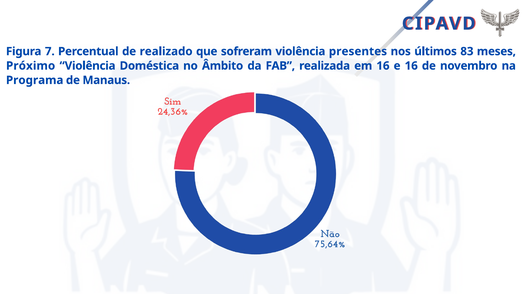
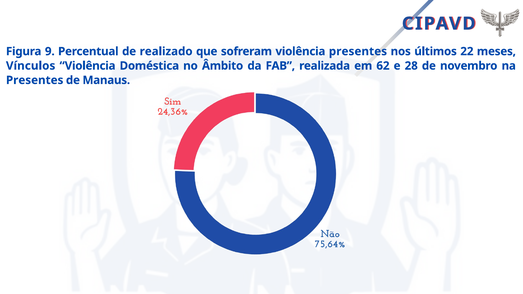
7: 7 -> 9
83: 83 -> 22
Próximo: Próximo -> Vínculos
em 16: 16 -> 62
e 16: 16 -> 28
Programa at (35, 80): Programa -> Presentes
